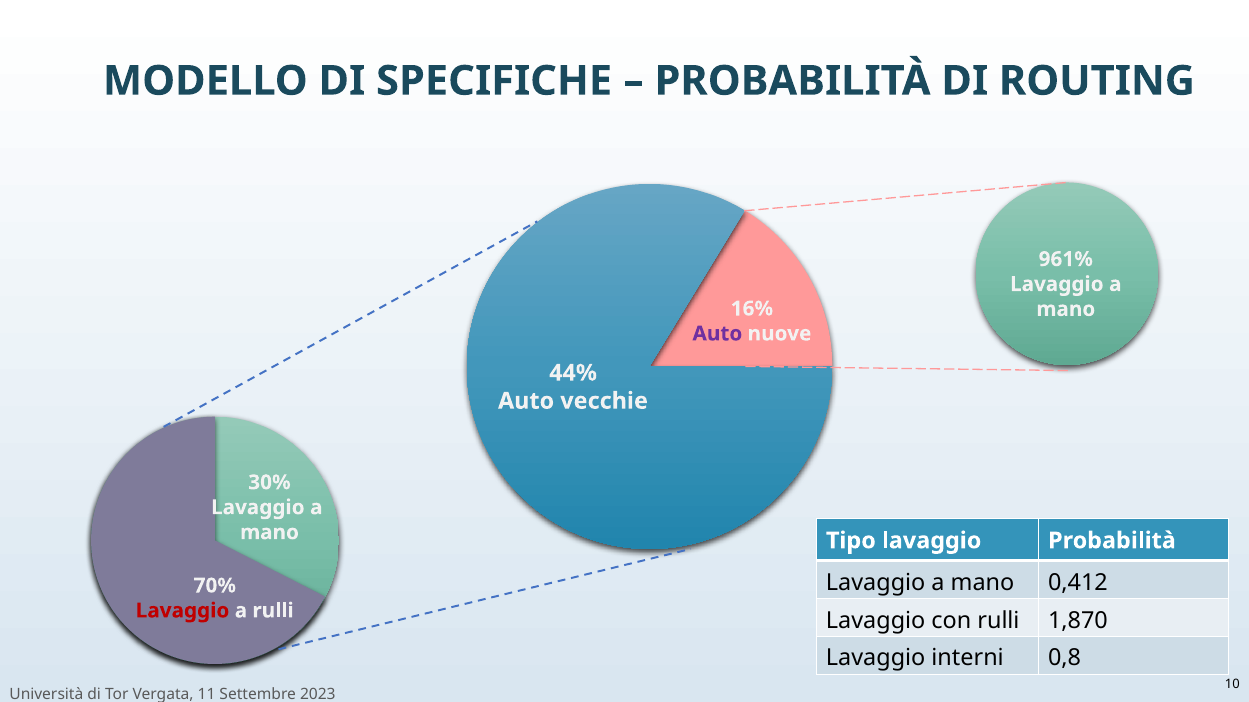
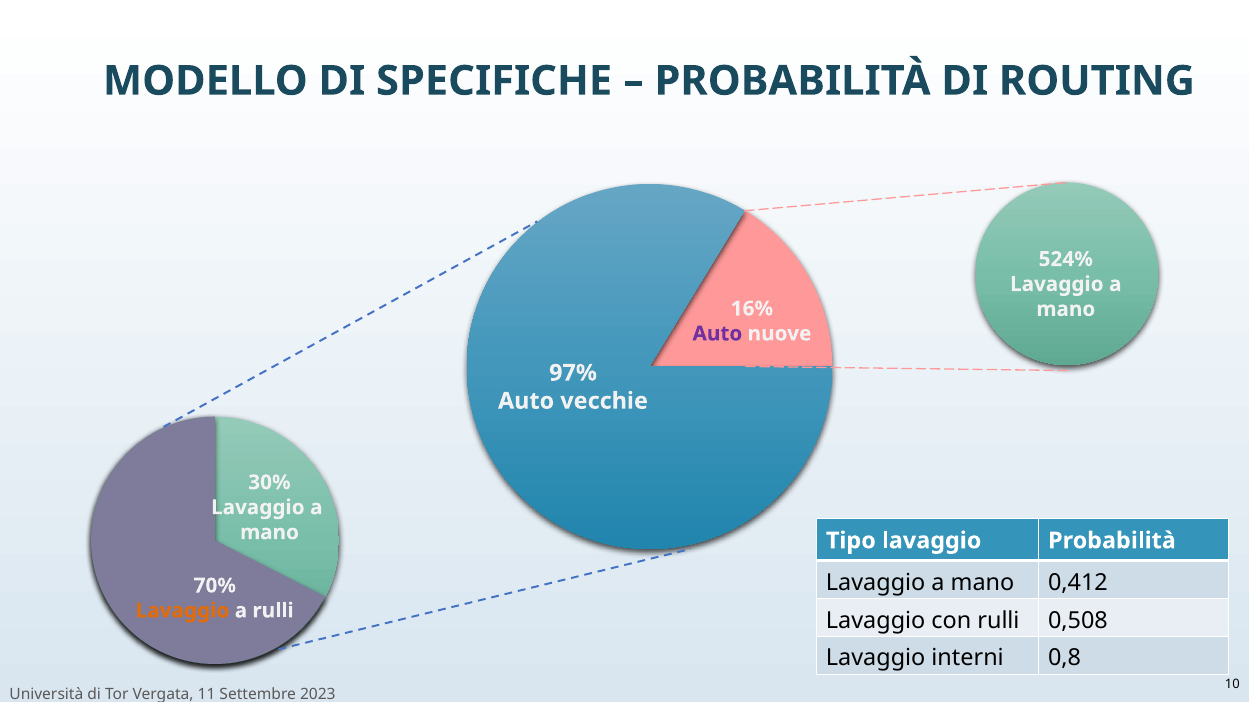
961%: 961% -> 524%
44%: 44% -> 97%
Lavaggio at (183, 611) colour: red -> orange
1,870: 1,870 -> 0,508
